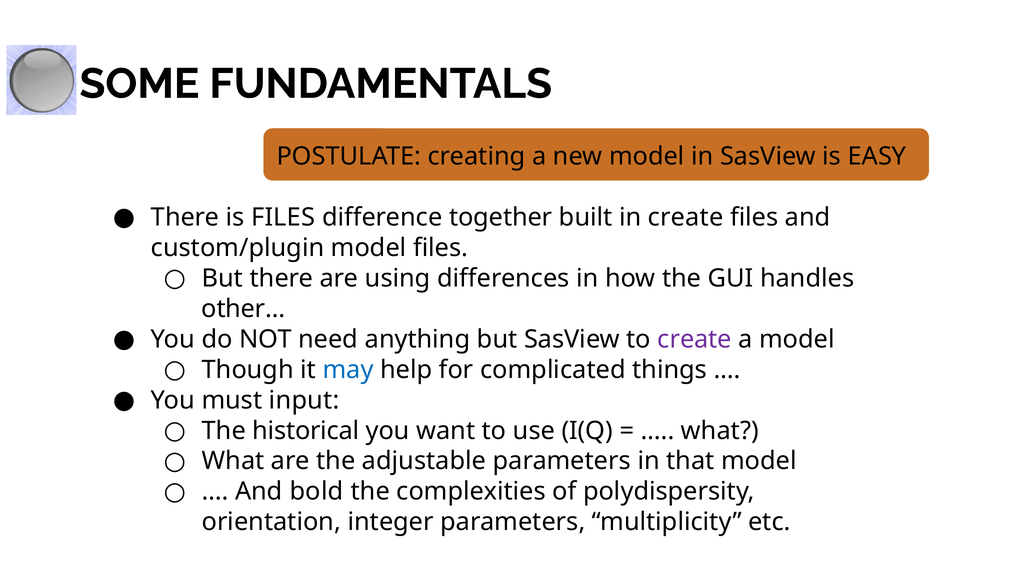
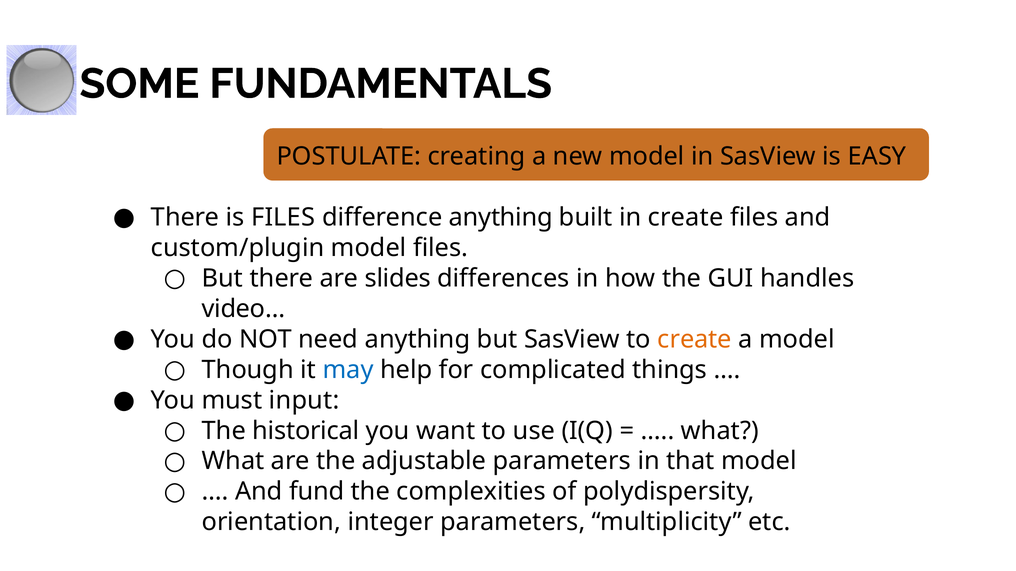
difference together: together -> anything
using: using -> slides
other…: other… -> video…
create at (695, 340) colour: purple -> orange
bold: bold -> fund
